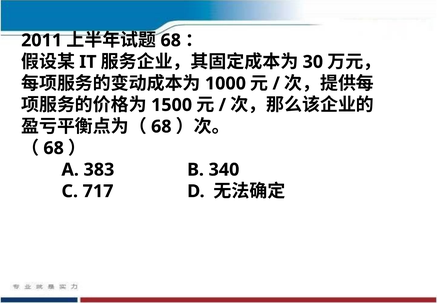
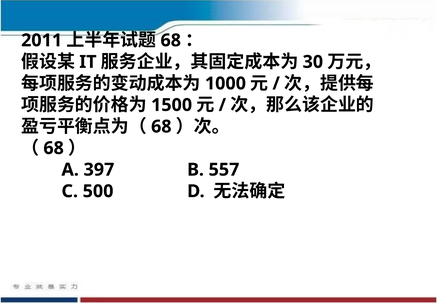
383: 383 -> 397
340: 340 -> 557
717: 717 -> 500
